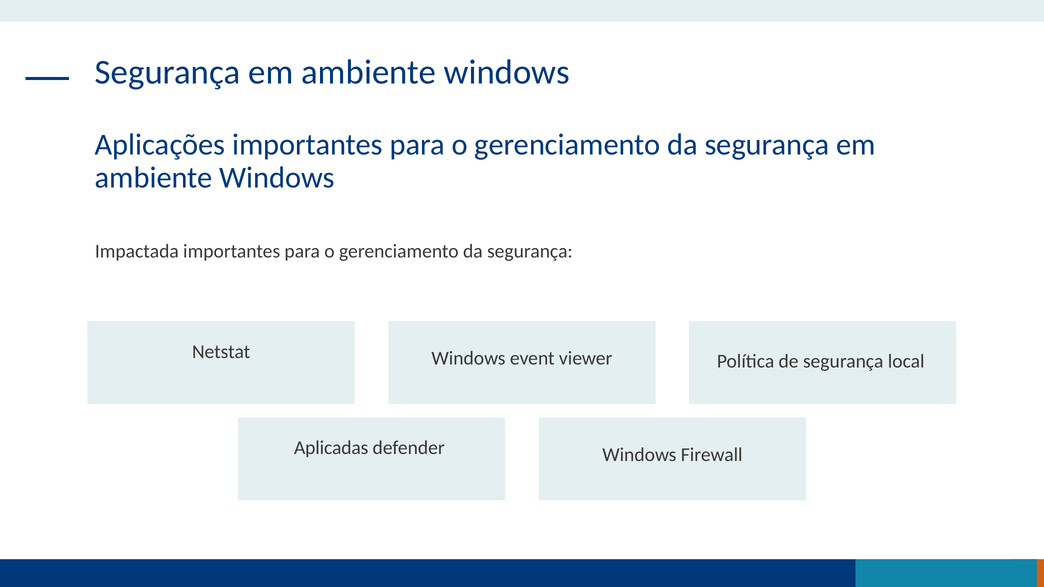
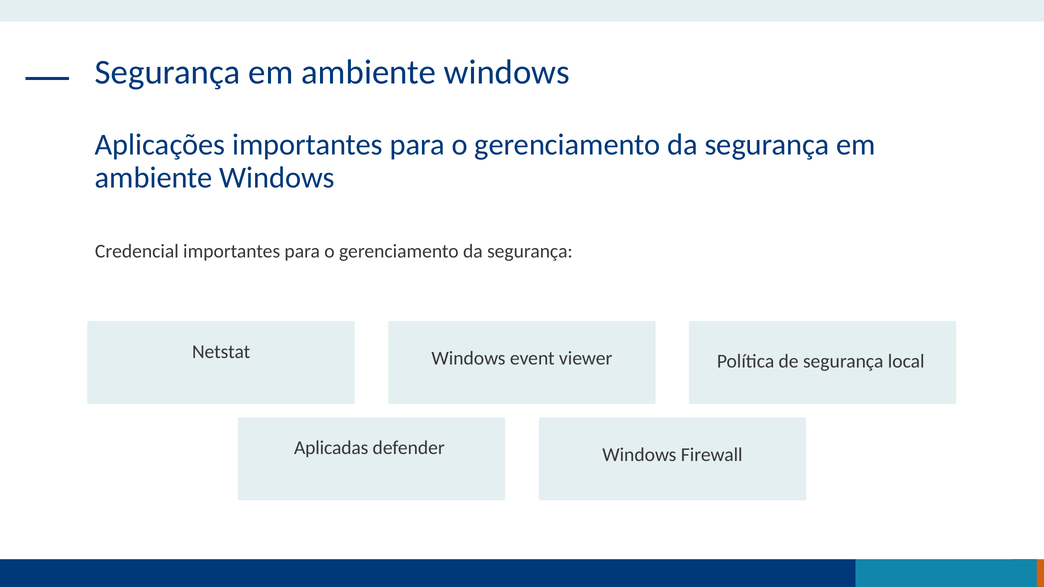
Impactada: Impactada -> Credencial
